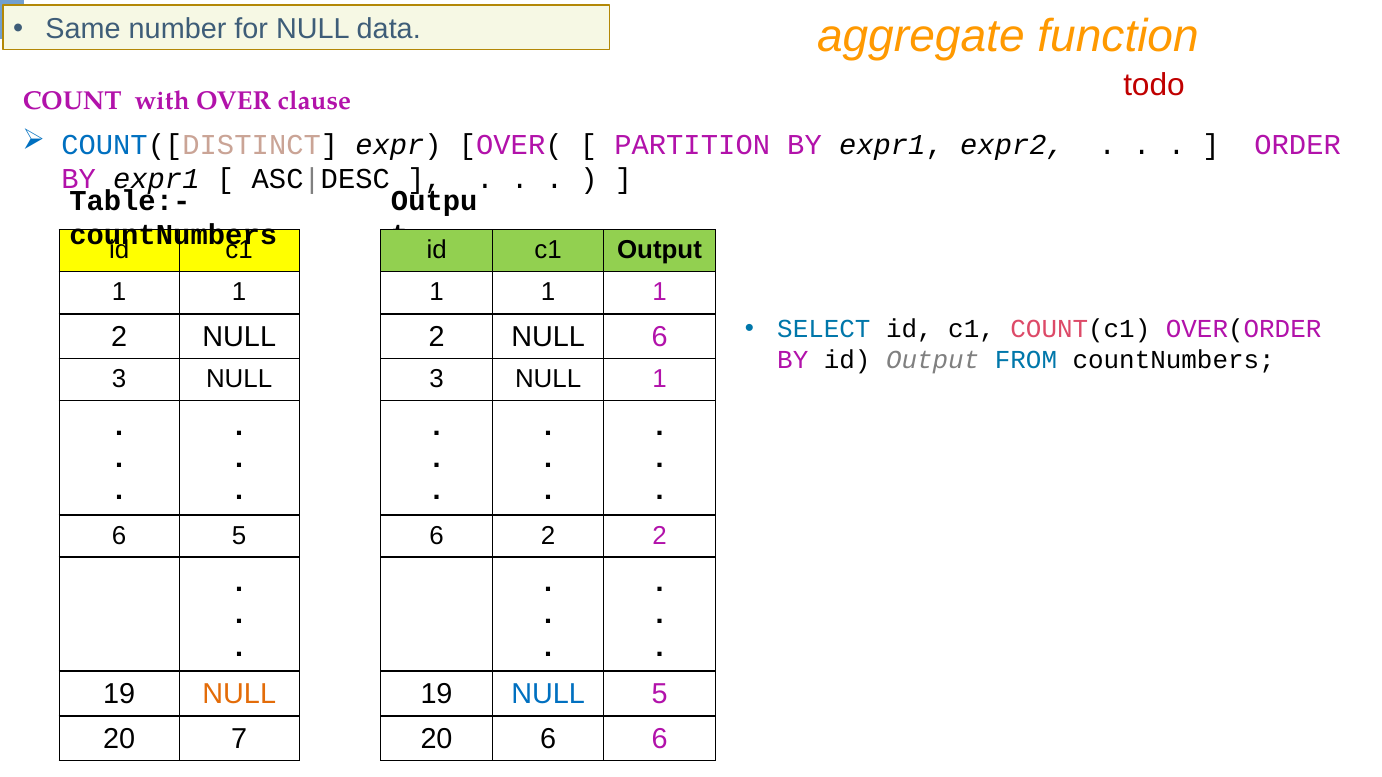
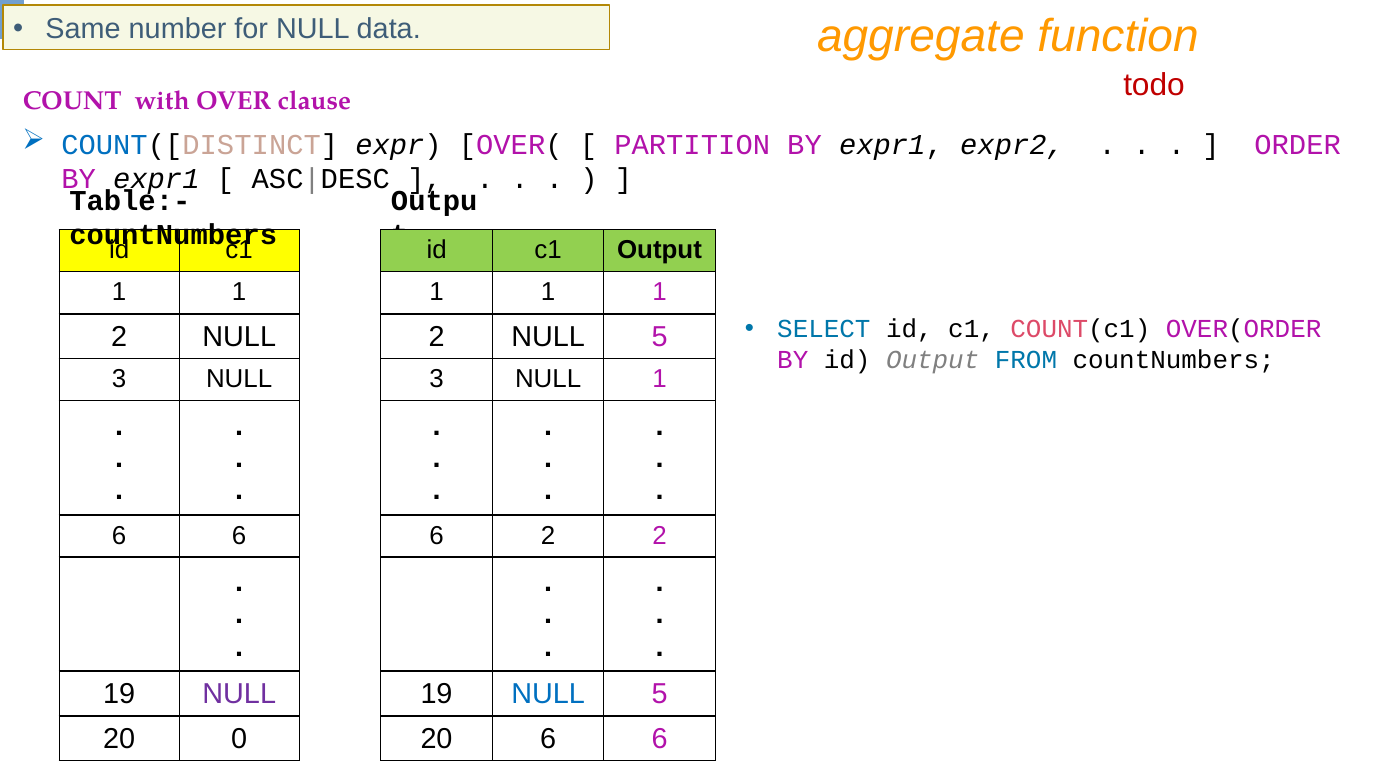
2 NULL 6: 6 -> 5
5 at (239, 537): 5 -> 6
NULL at (239, 694) colour: orange -> purple
7: 7 -> 0
